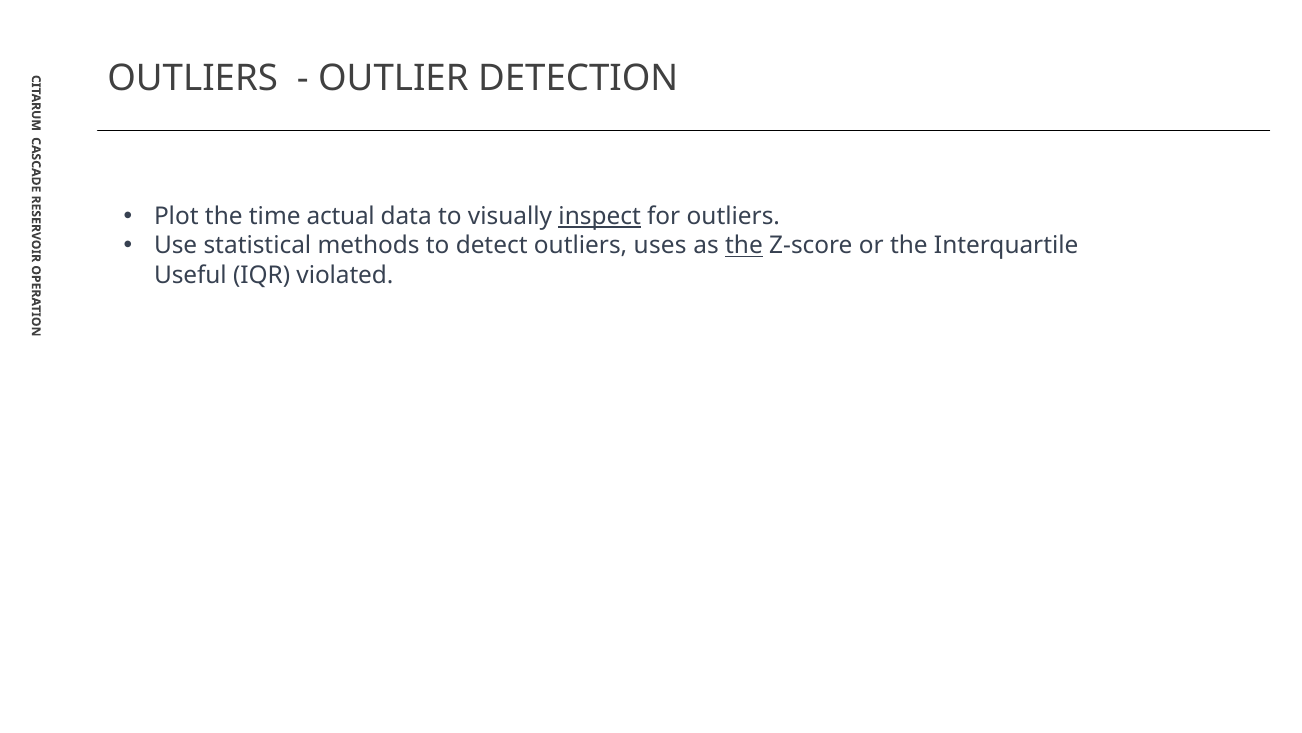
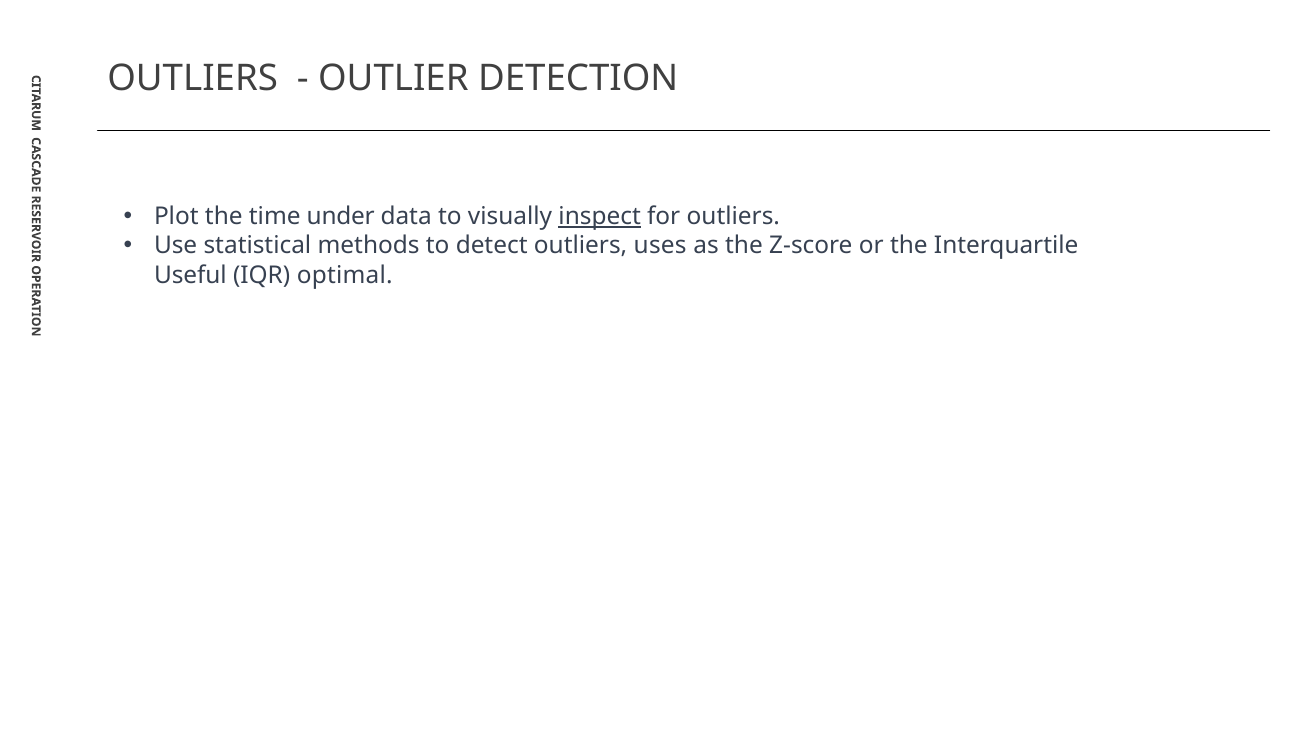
actual: actual -> under
the at (744, 246) underline: present -> none
violated: violated -> optimal
